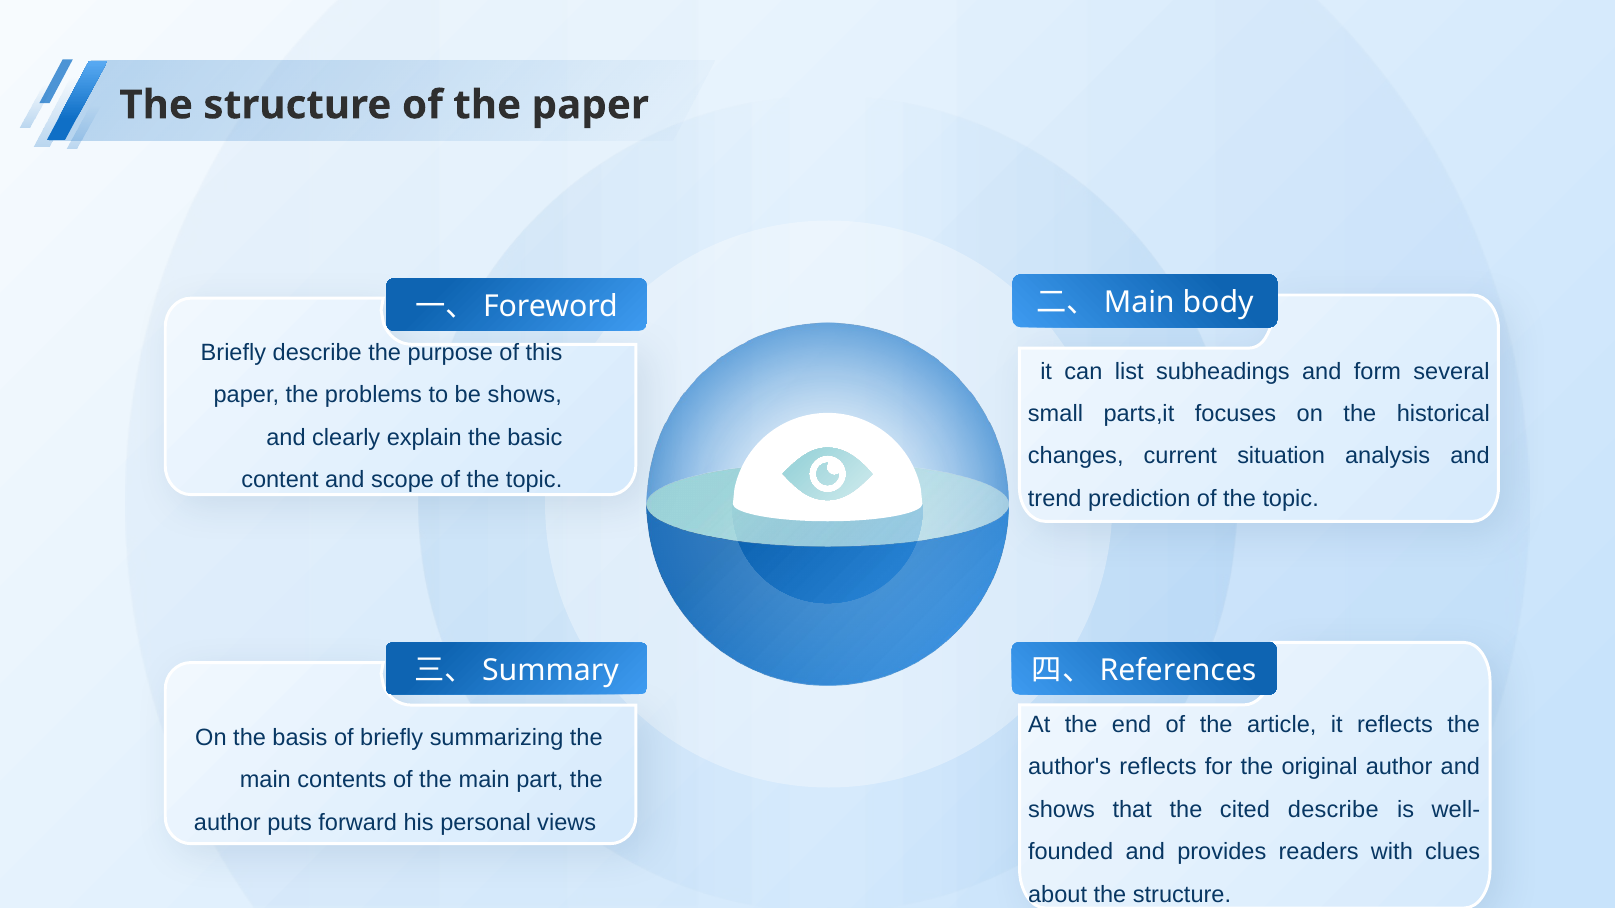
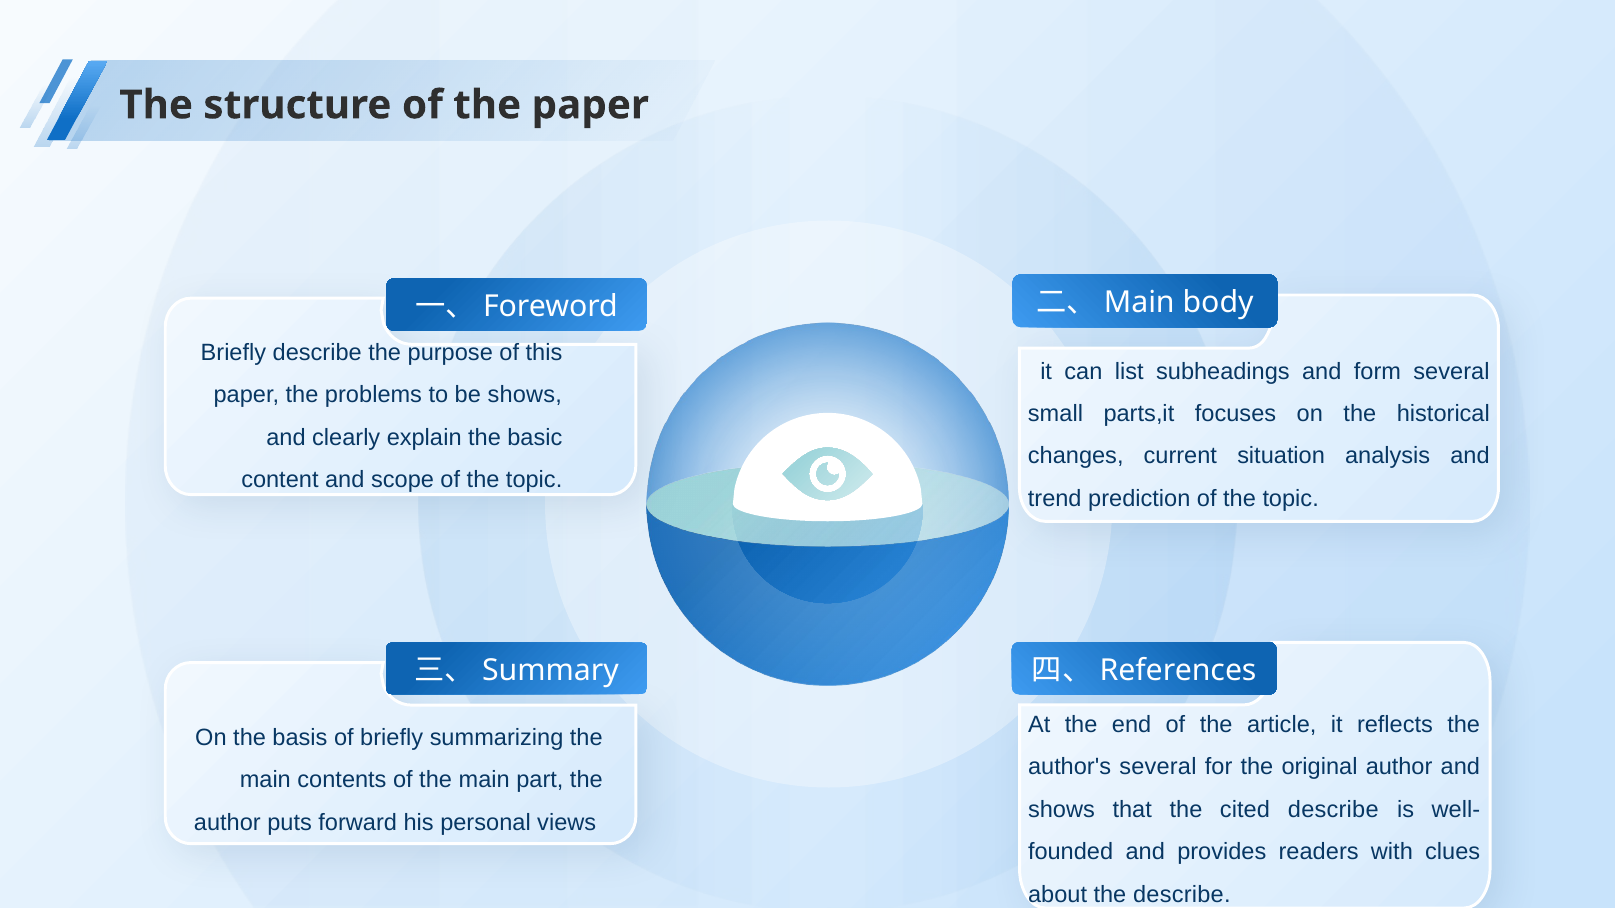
author's reflects: reflects -> several
about the structure: structure -> describe
